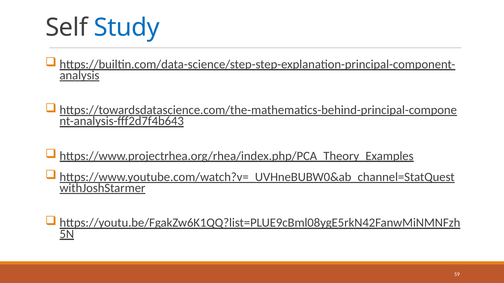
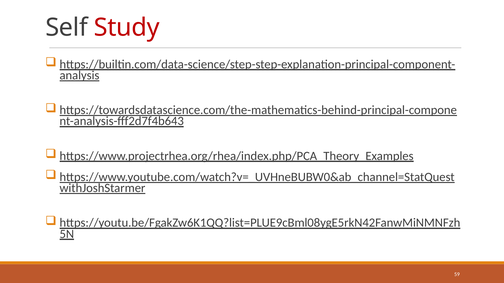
Study colour: blue -> red
